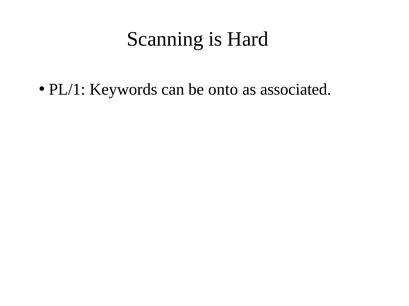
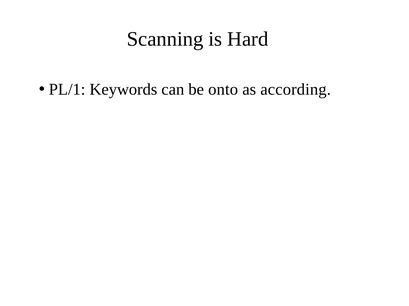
associated: associated -> according
